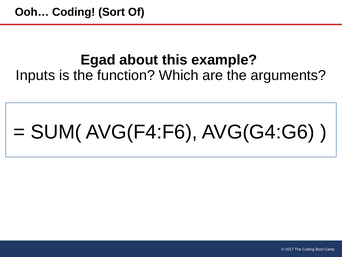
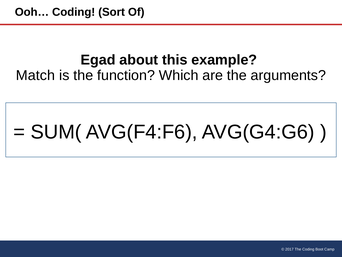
Inputs: Inputs -> Match
